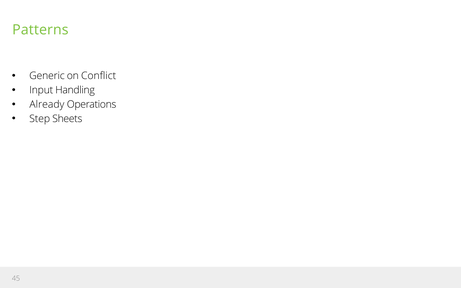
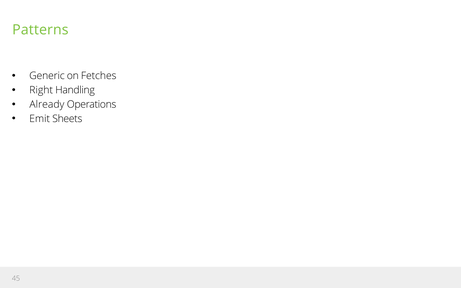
Conflict: Conflict -> Fetches
Input: Input -> Right
Step: Step -> Emit
